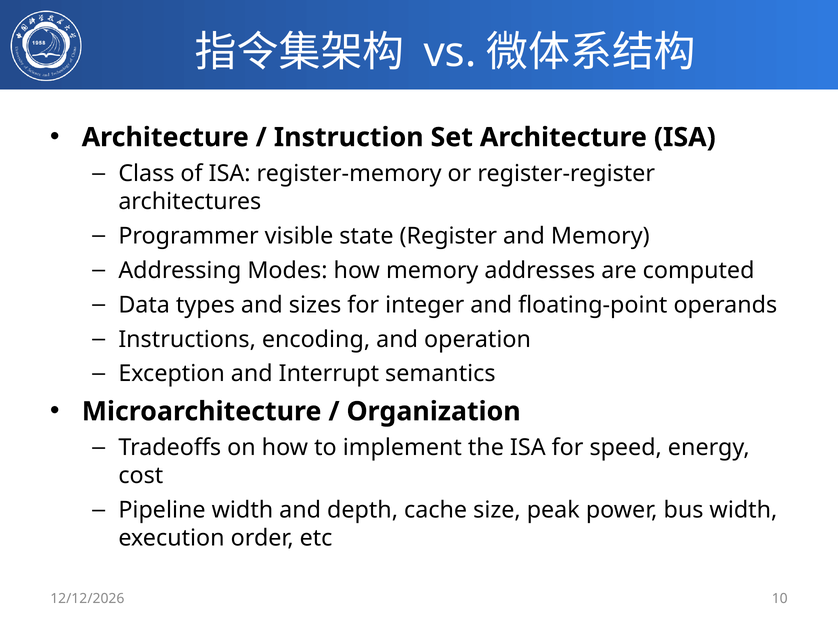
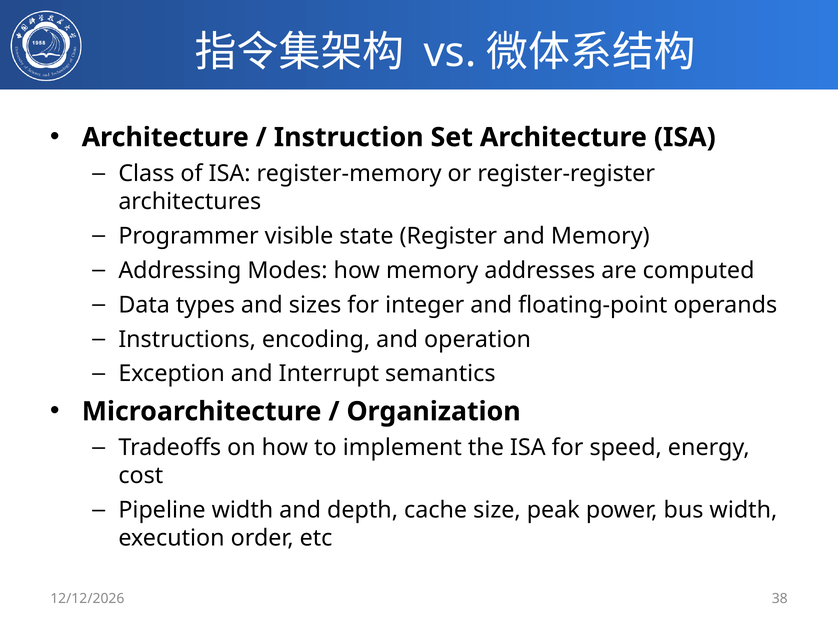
10: 10 -> 38
